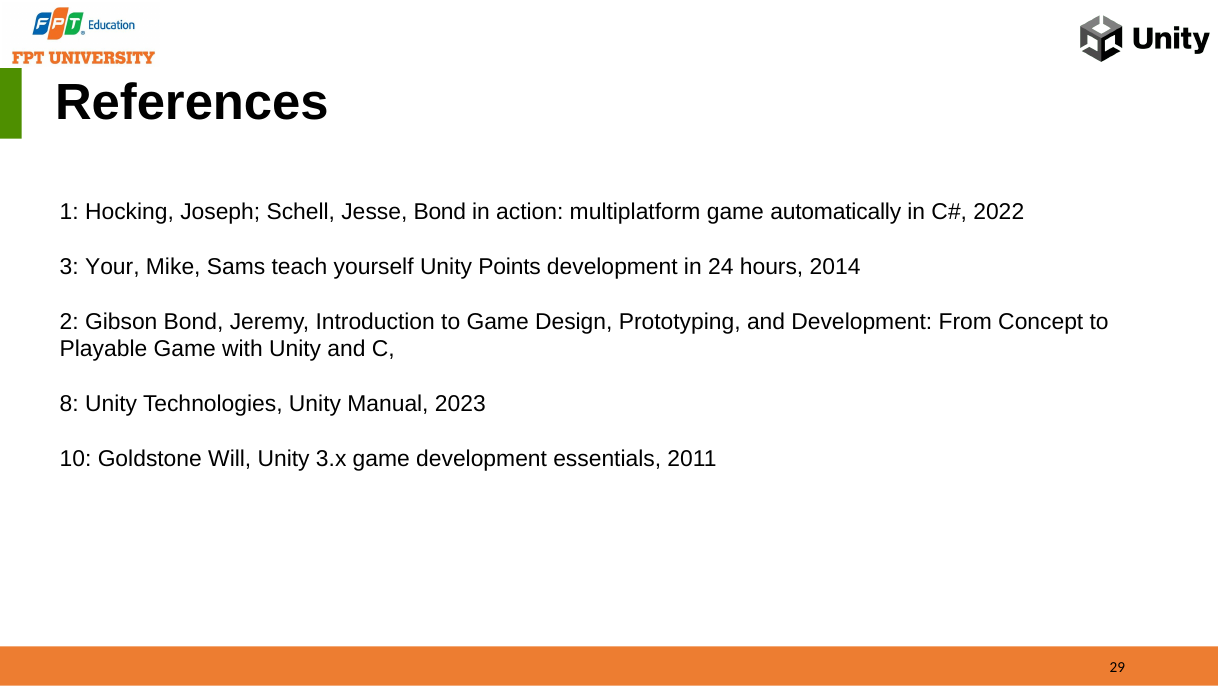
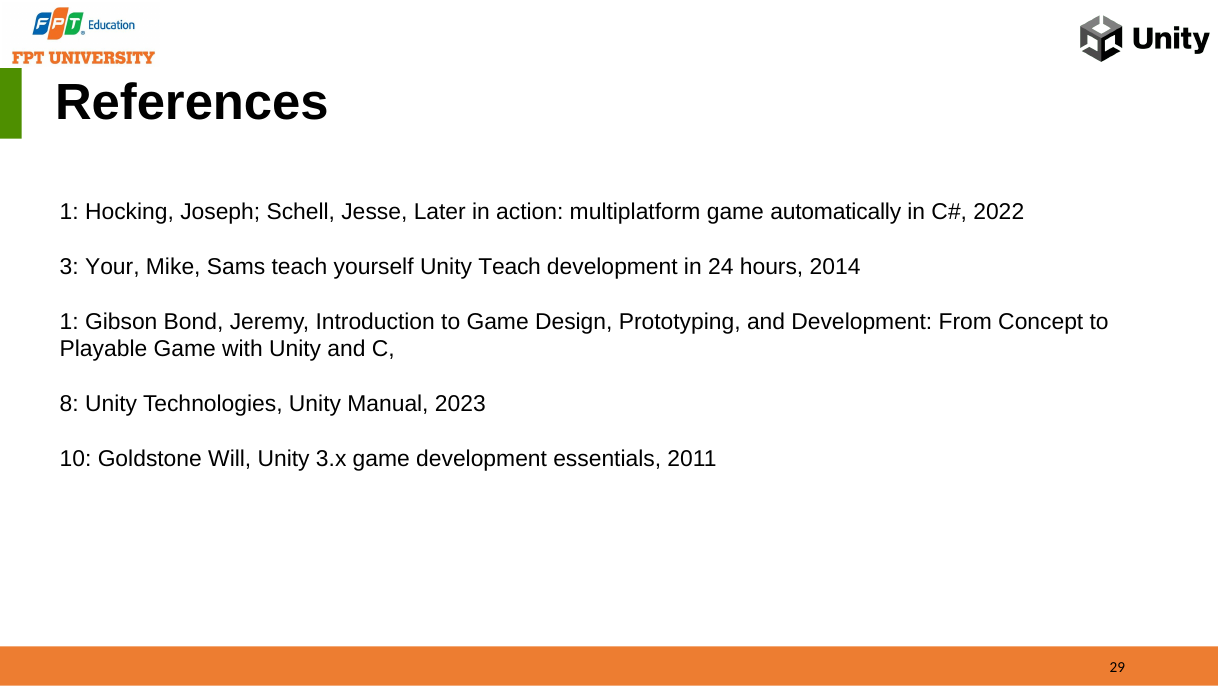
Jesse Bond: Bond -> Later
Unity Points: Points -> Teach
2 at (69, 322): 2 -> 1
